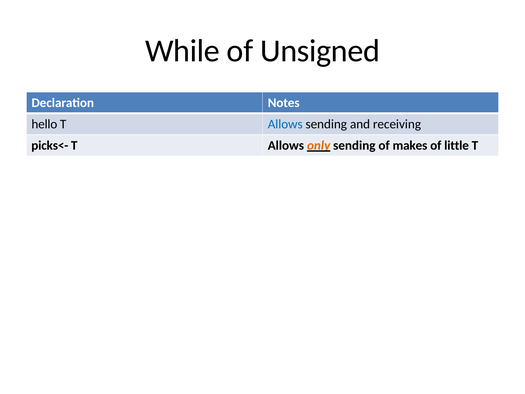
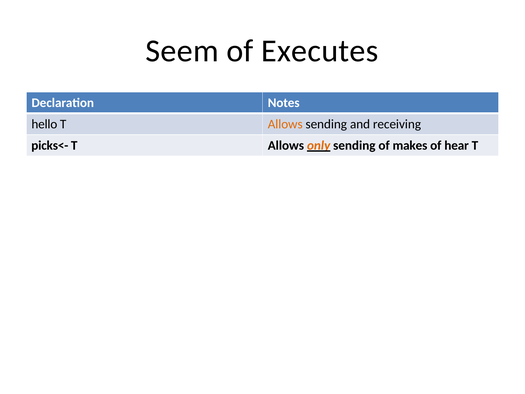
While: While -> Seem
Unsigned: Unsigned -> Executes
Allows at (285, 124) colour: blue -> orange
little: little -> hear
